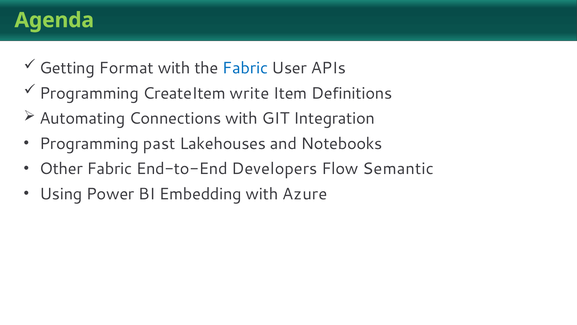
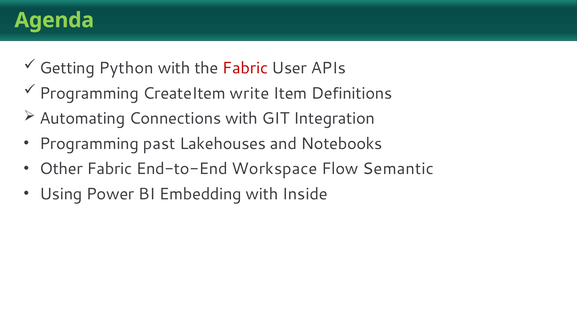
Format: Format -> Python
Fabric at (245, 68) colour: blue -> red
Developers: Developers -> Workspace
Azure: Azure -> Inside
